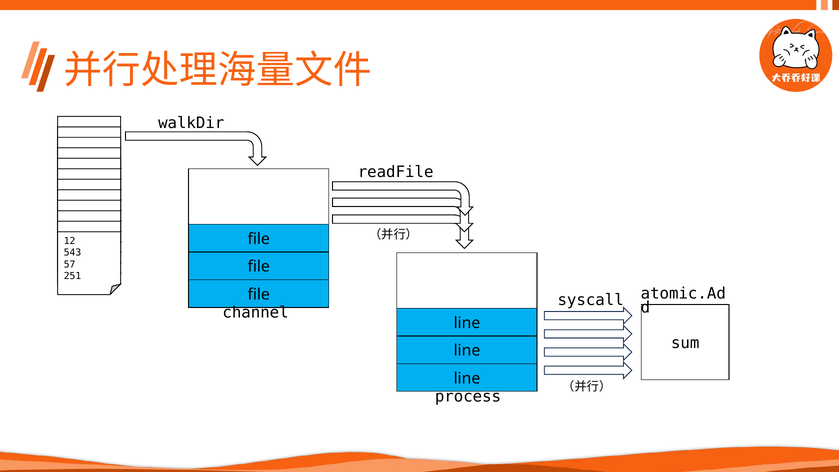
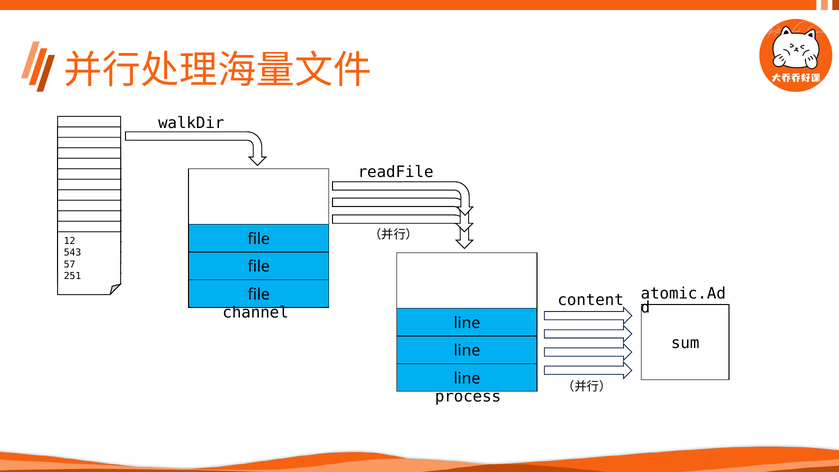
syscall: syscall -> content
